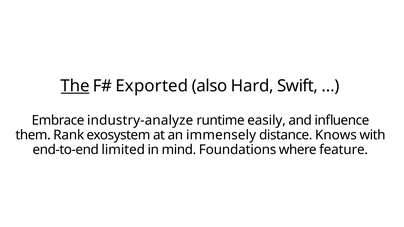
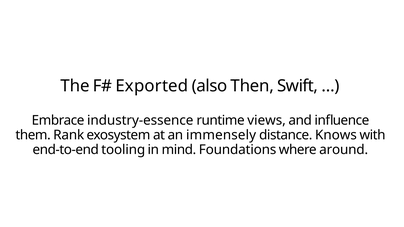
The underline: present -> none
Hard: Hard -> Then
industry-analyze: industry-analyze -> industry-essence
easily: easily -> views
limited: limited -> tooling
feature: feature -> around
